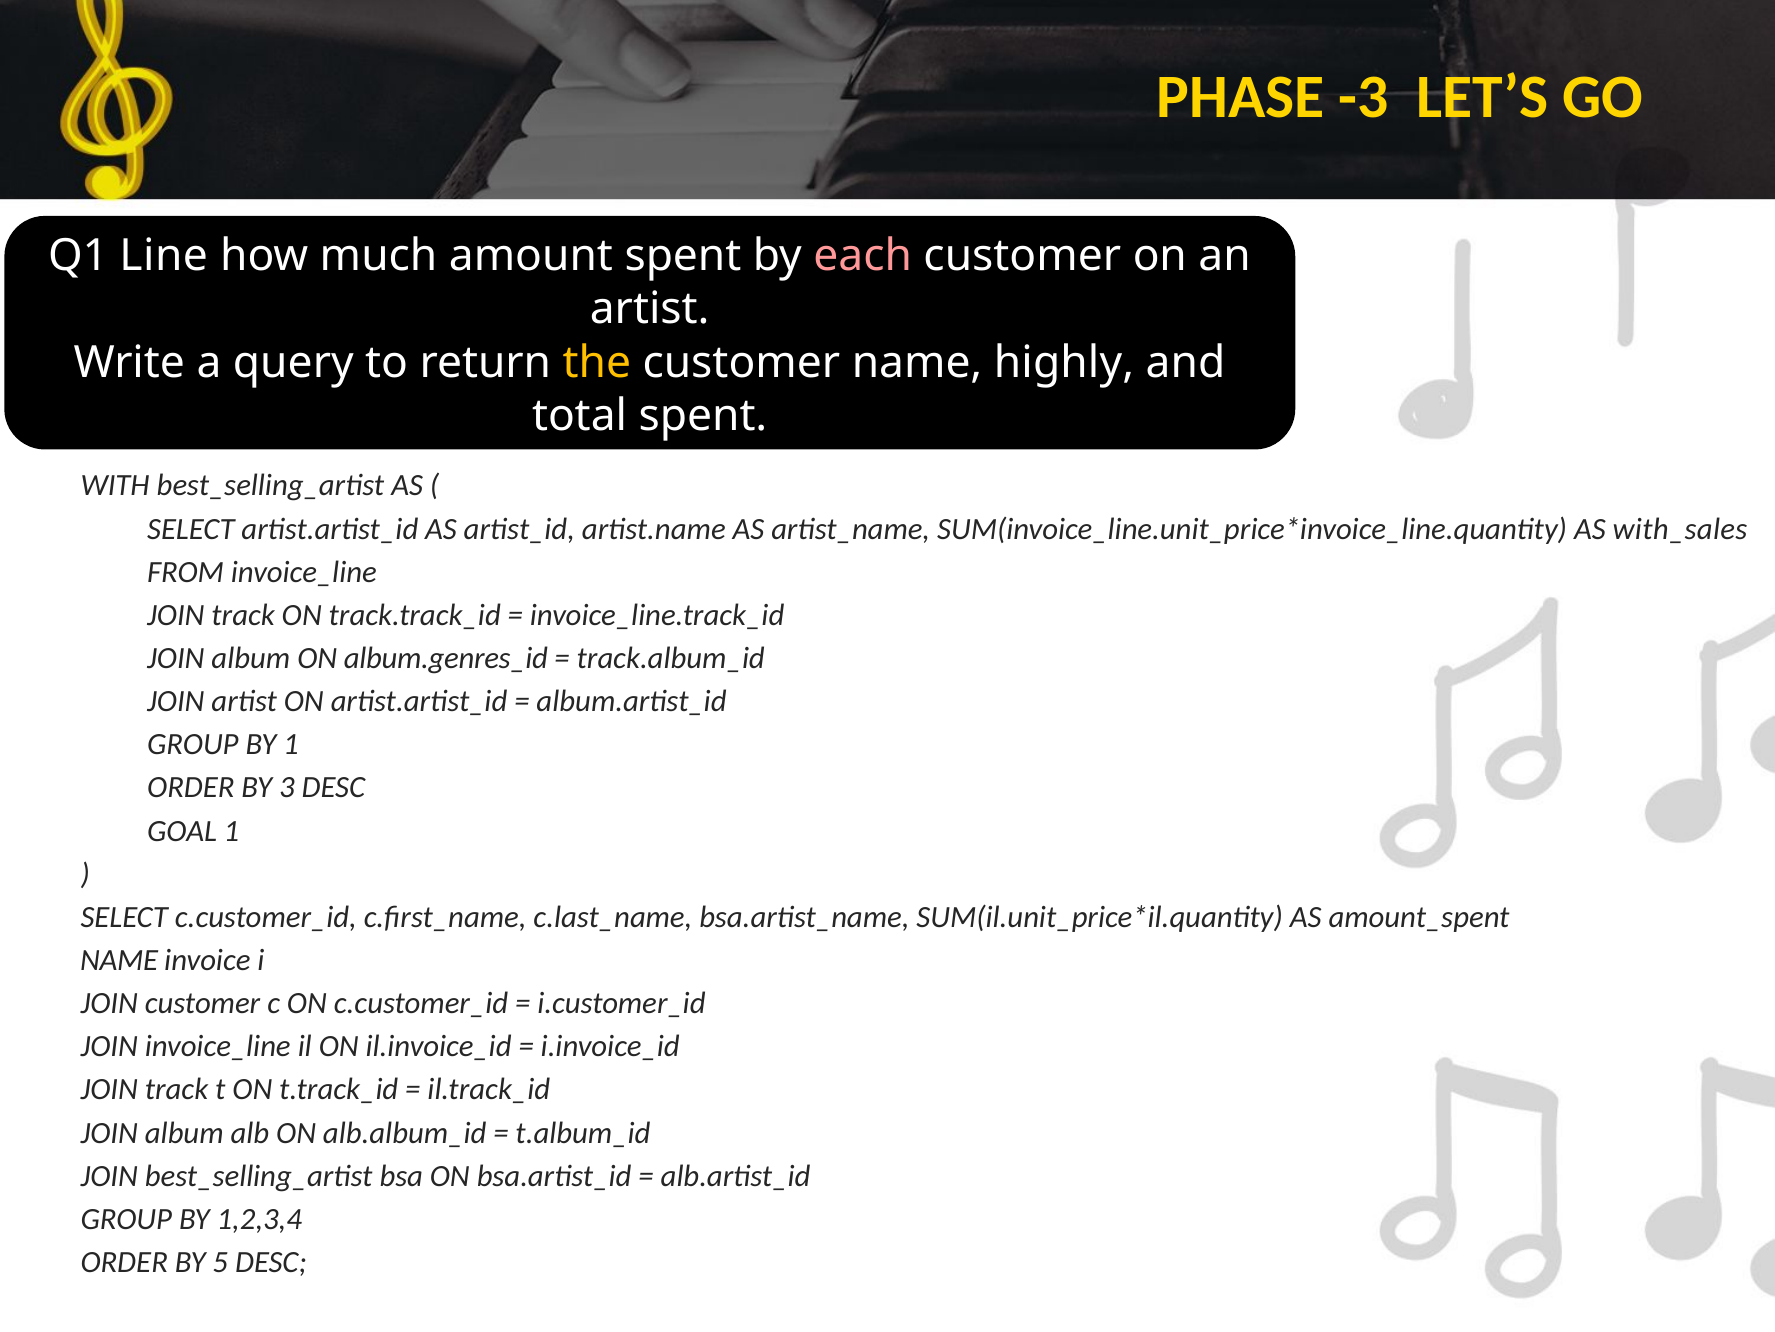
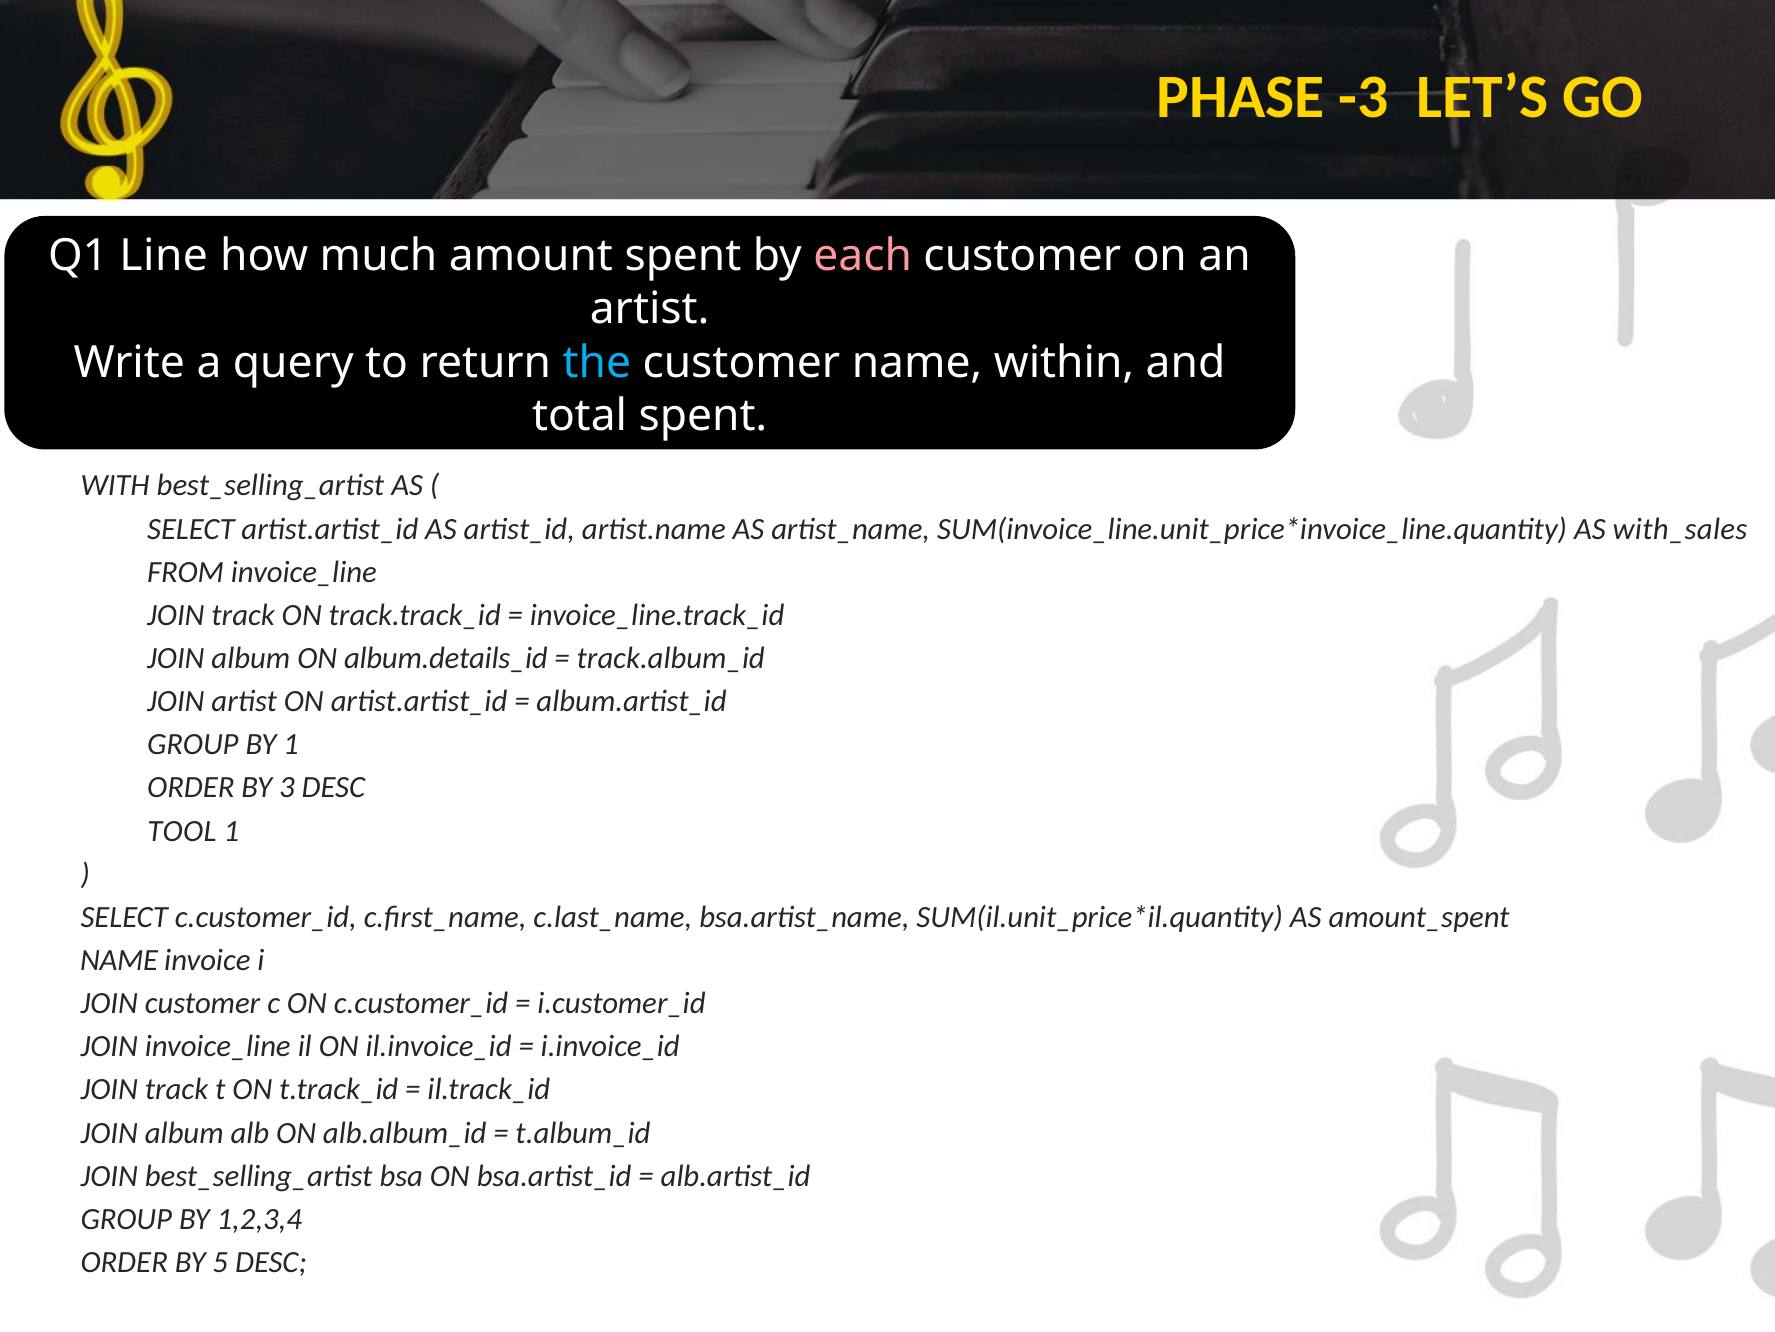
the colour: yellow -> light blue
highly: highly -> within
album.genres_id: album.genres_id -> album.details_id
GOAL: GOAL -> TOOL
